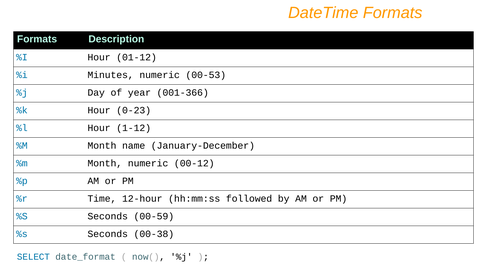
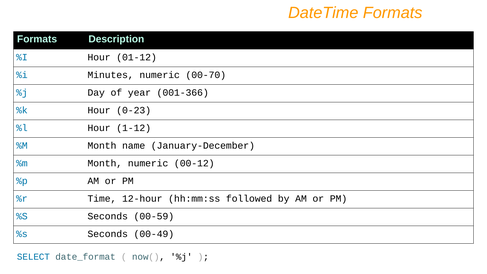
00-53: 00-53 -> 00-70
00-38: 00-38 -> 00-49
